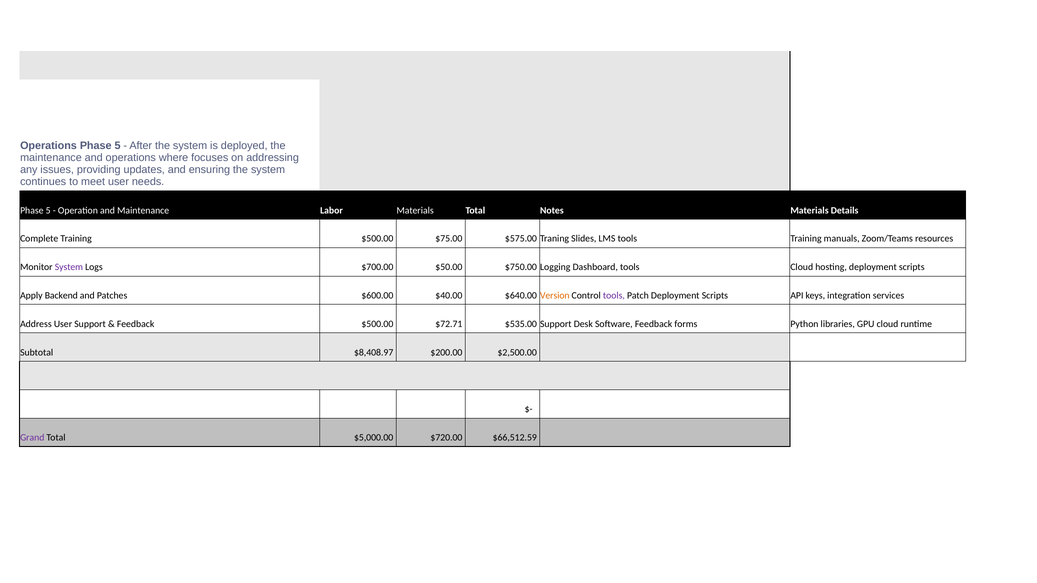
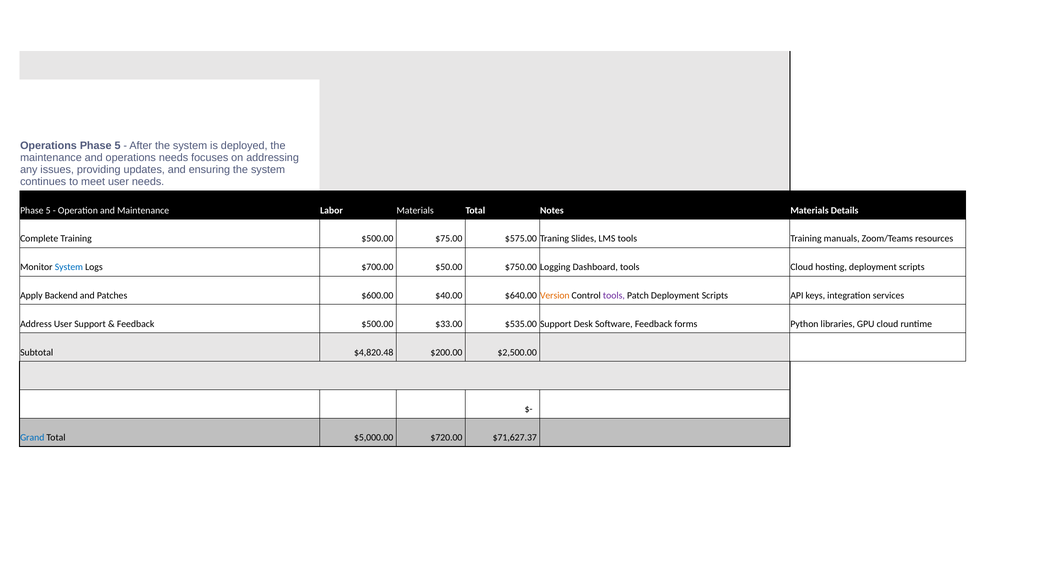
operations where: where -> needs
System at (69, 267) colour: purple -> blue
$72.71: $72.71 -> $33.00
$8,408.97: $8,408.97 -> $4,820.48
Grand colour: purple -> blue
$66,512.59: $66,512.59 -> $71,627.37
